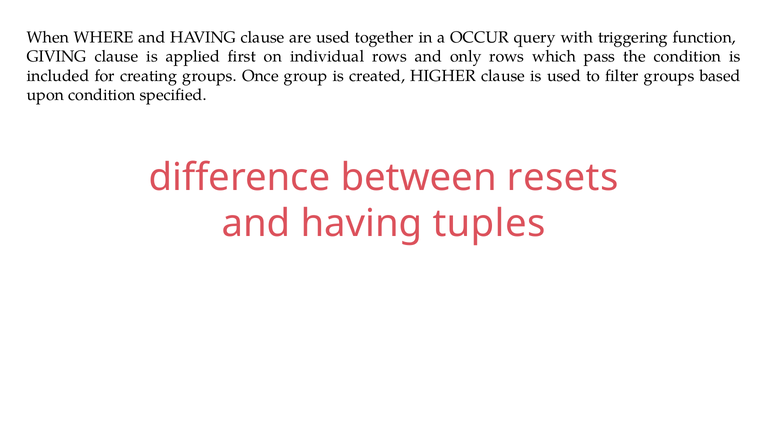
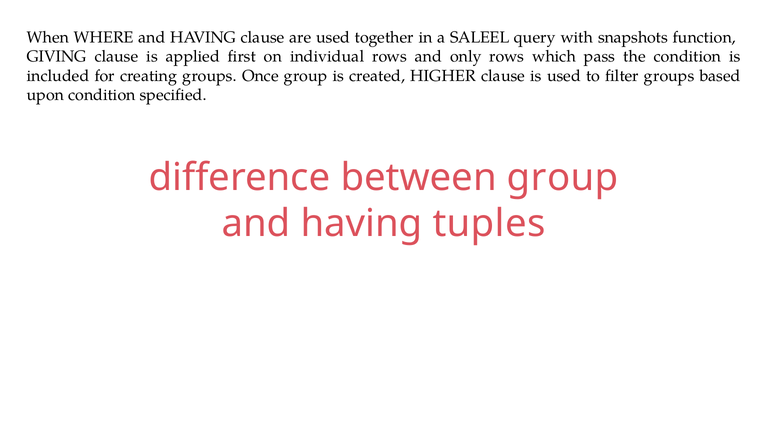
OCCUR: OCCUR -> SALEEL
triggering: triggering -> snapshots
between resets: resets -> group
